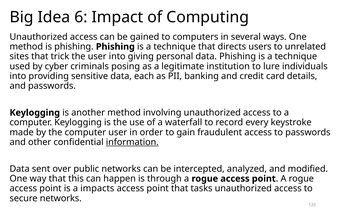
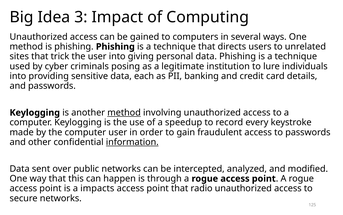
6: 6 -> 3
method at (124, 112) underline: none -> present
waterfall: waterfall -> speedup
tasks: tasks -> radio
